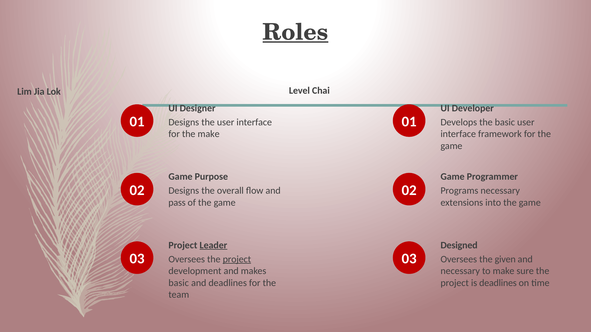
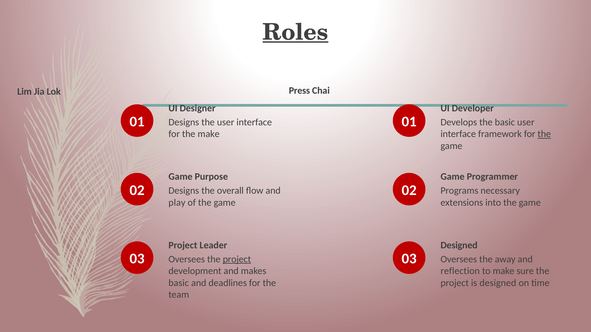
Level: Level -> Press
the at (544, 134) underline: none -> present
pass: pass -> play
Leader underline: present -> none
given: given -> away
necessary at (460, 271): necessary -> reflection
is deadlines: deadlines -> designed
